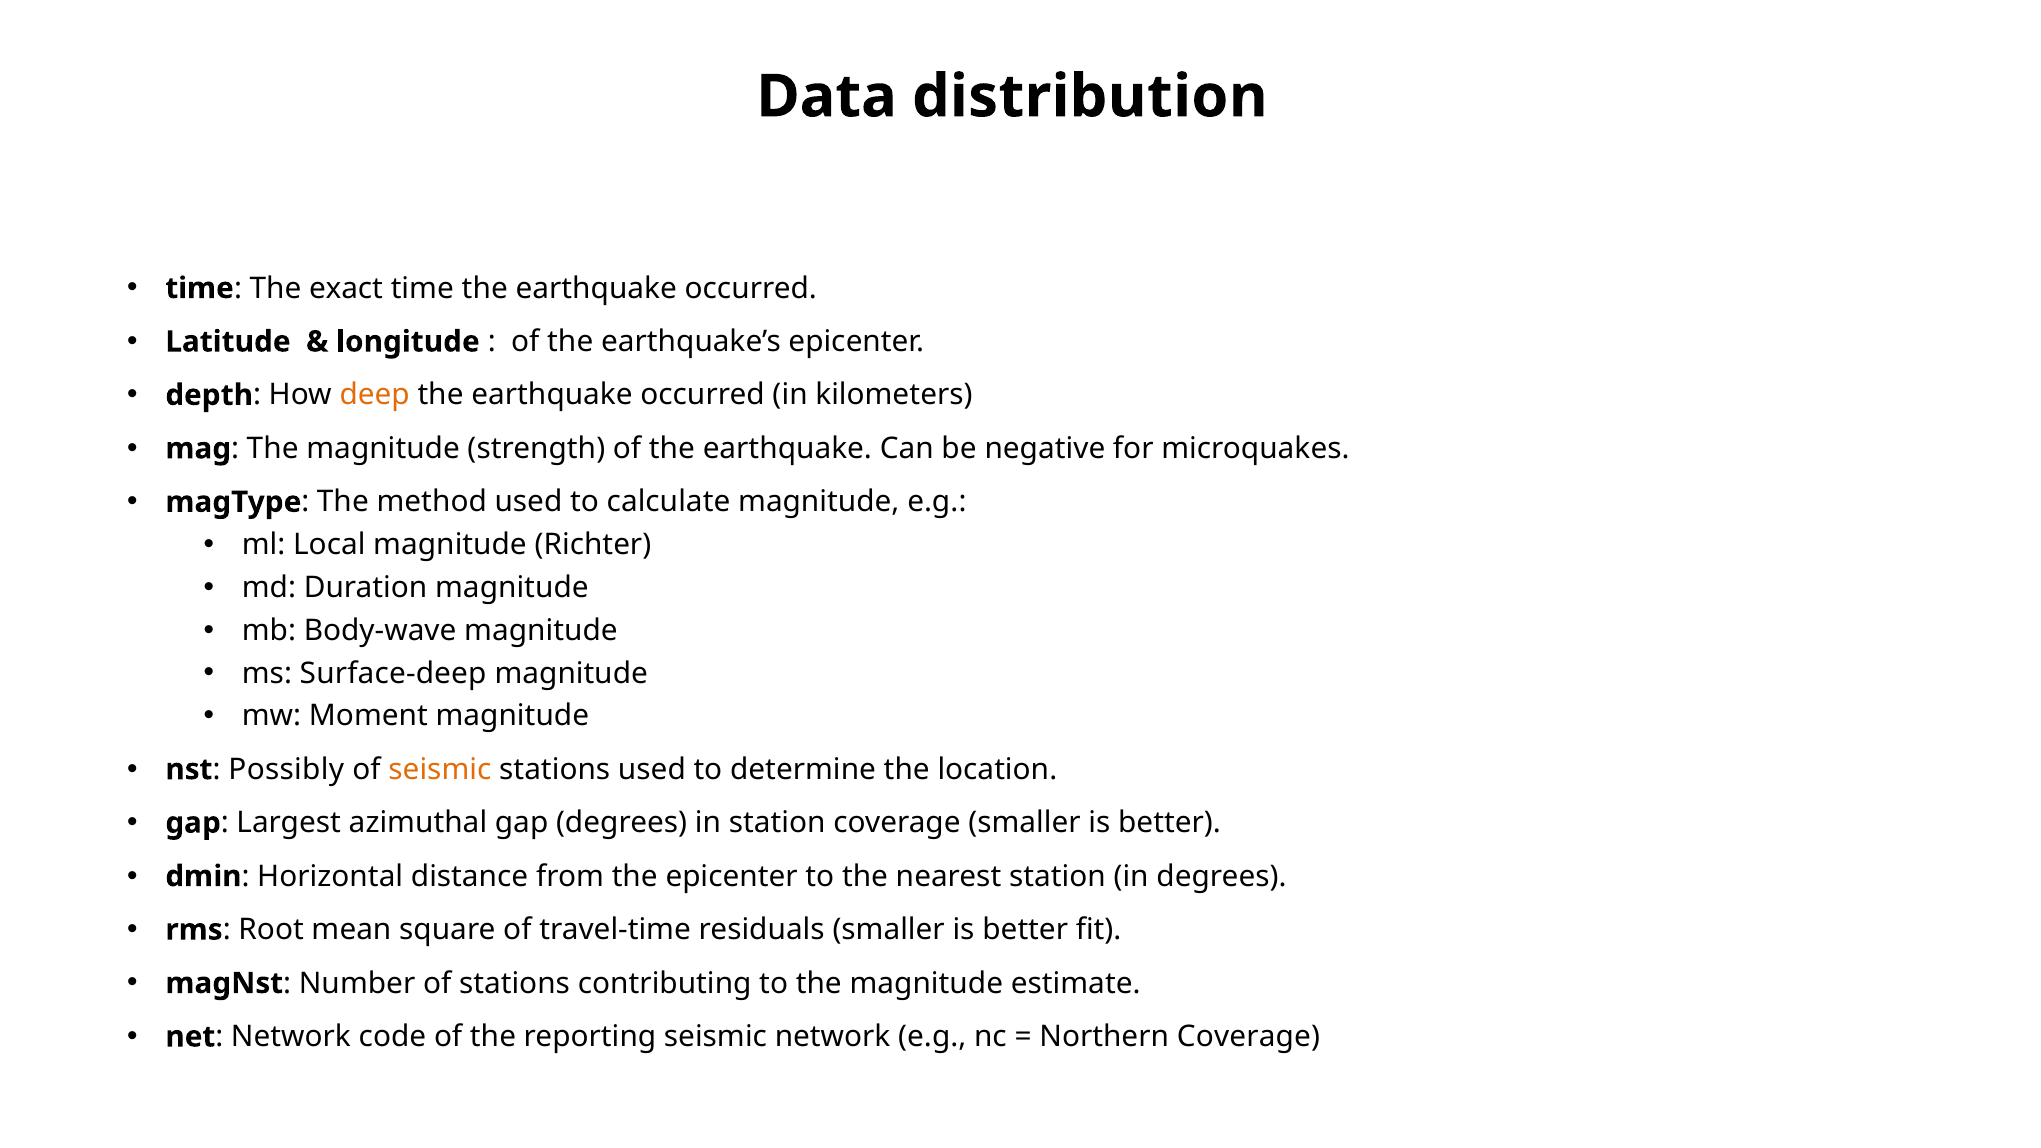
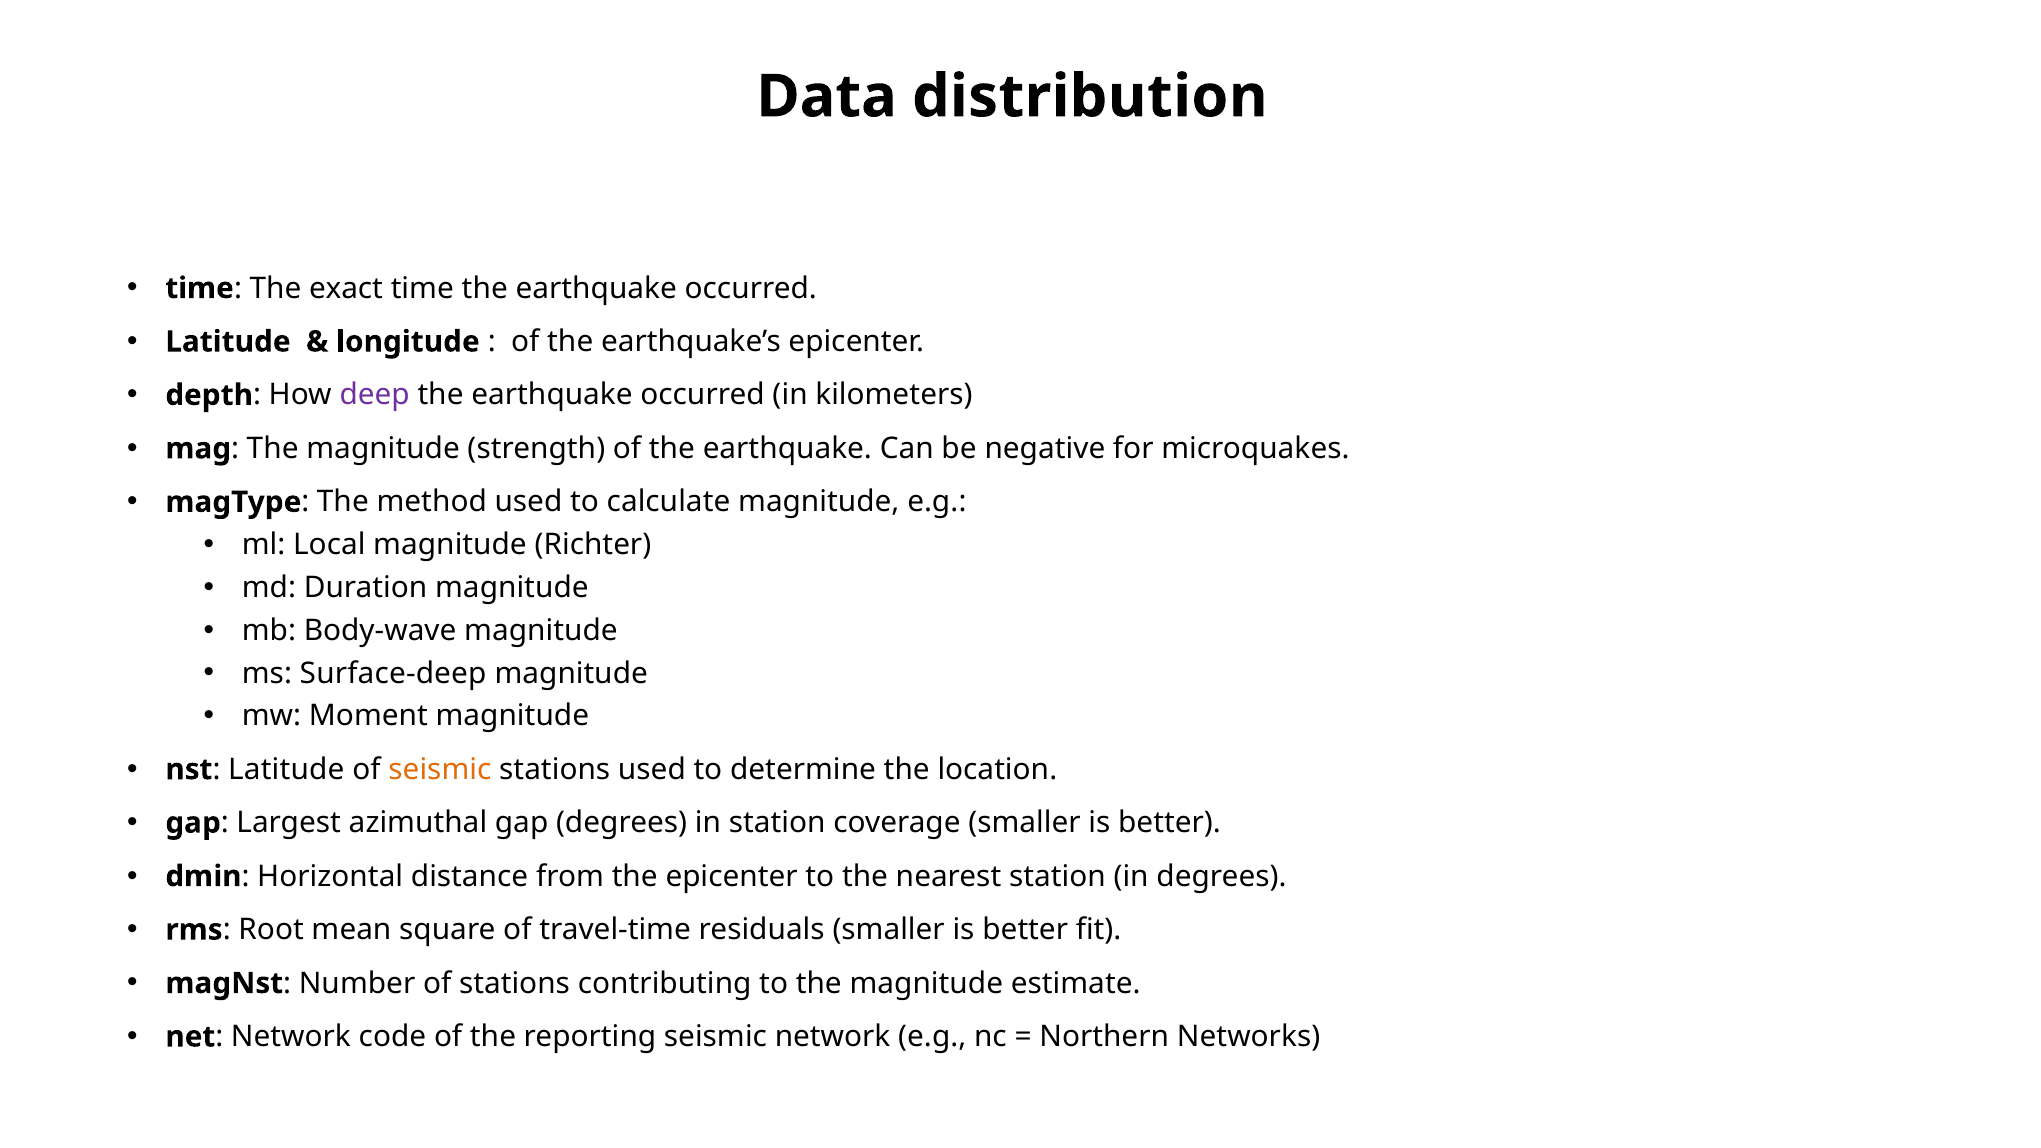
deep colour: orange -> purple
nst Possibly: Possibly -> Latitude
Northern Coverage: Coverage -> Networks
